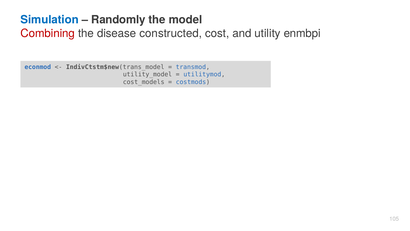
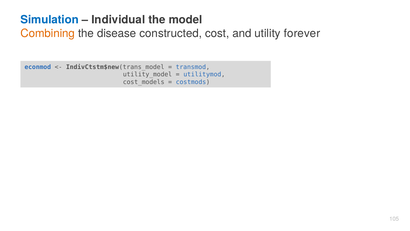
Randomly: Randomly -> Individual
Combining colour: red -> orange
enmbpi: enmbpi -> forever
